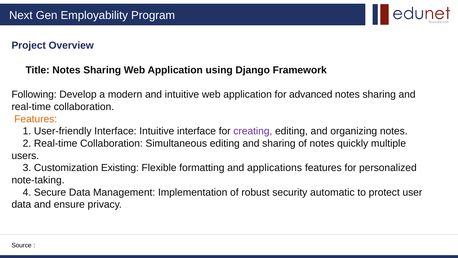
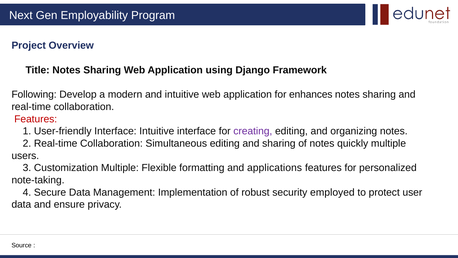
advanced: advanced -> enhances
Features at (36, 119) colour: orange -> red
Customization Existing: Existing -> Multiple
automatic: automatic -> employed
